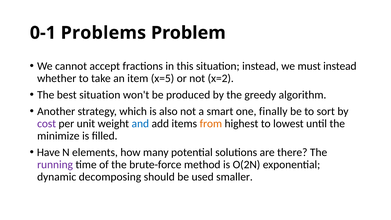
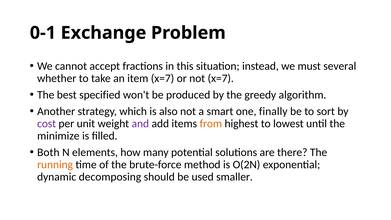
Problems: Problems -> Exchange
must instead: instead -> several
item x=5: x=5 -> x=7
not x=2: x=2 -> x=7
best situation: situation -> specified
and colour: blue -> purple
Have: Have -> Both
running colour: purple -> orange
